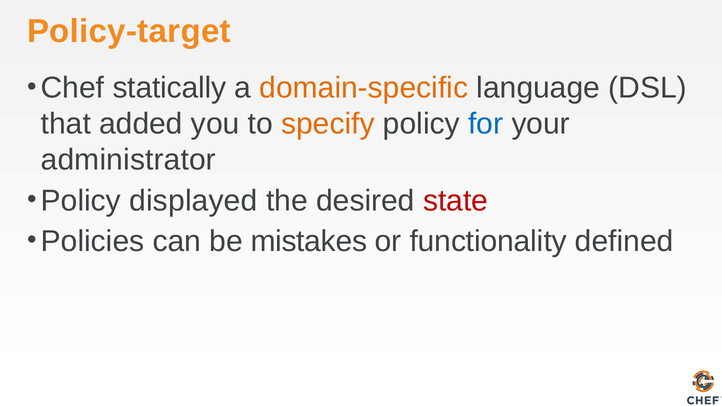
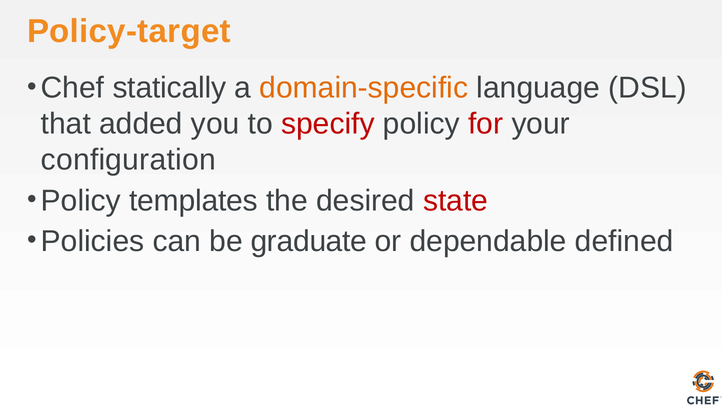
specify colour: orange -> red
for colour: blue -> red
administrator: administrator -> configuration
displayed: displayed -> templates
mistakes: mistakes -> graduate
functionality: functionality -> dependable
